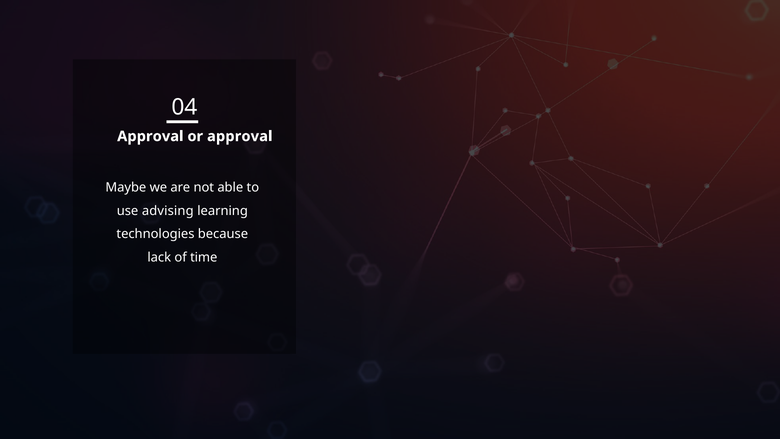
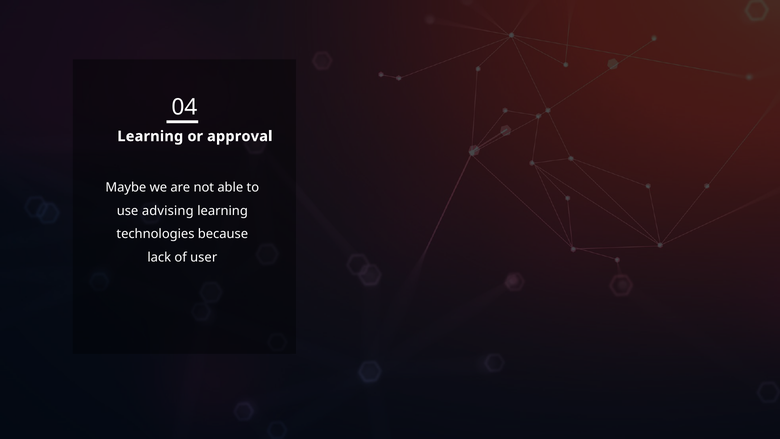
Approval at (150, 136): Approval -> Learning
time: time -> user
